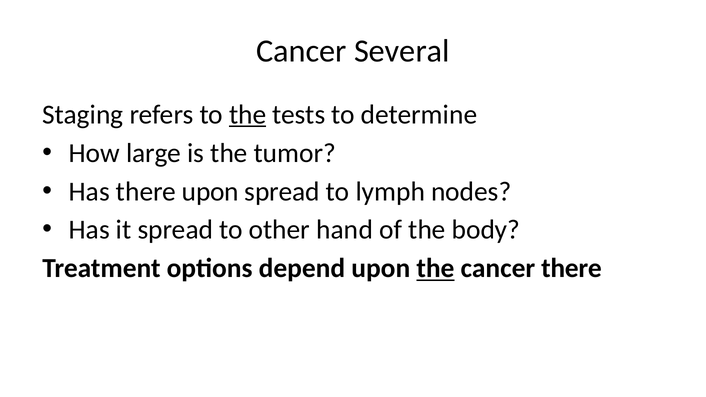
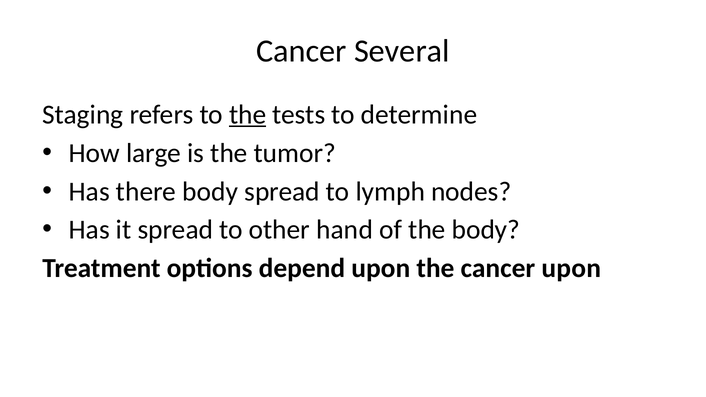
there upon: upon -> body
the at (435, 268) underline: present -> none
cancer there: there -> upon
